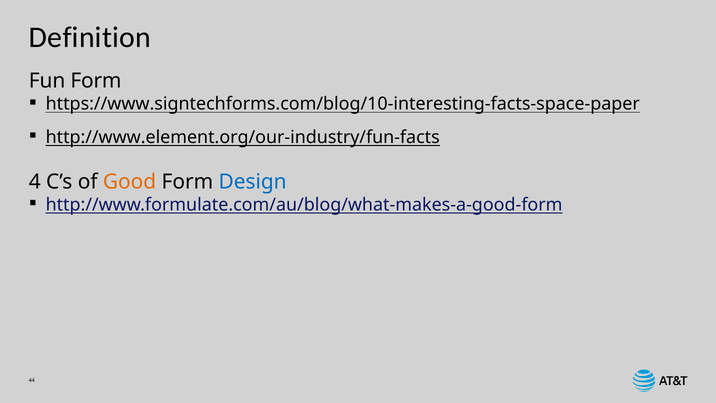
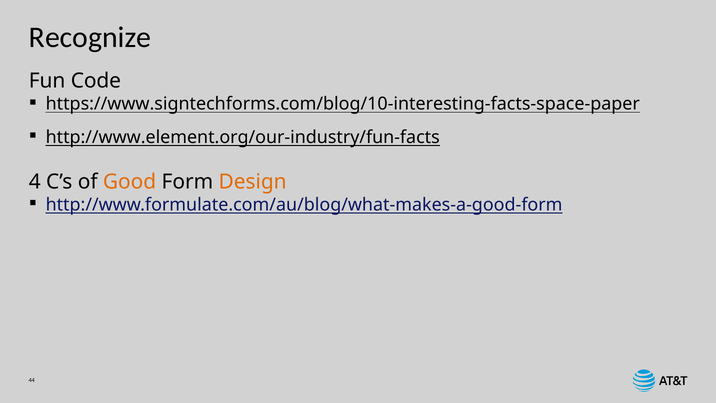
Definition: Definition -> Recognize
Fun Form: Form -> Code
Design colour: blue -> orange
